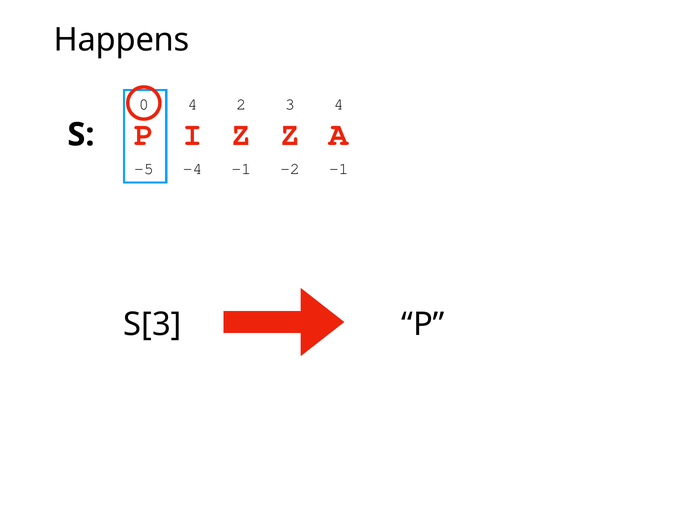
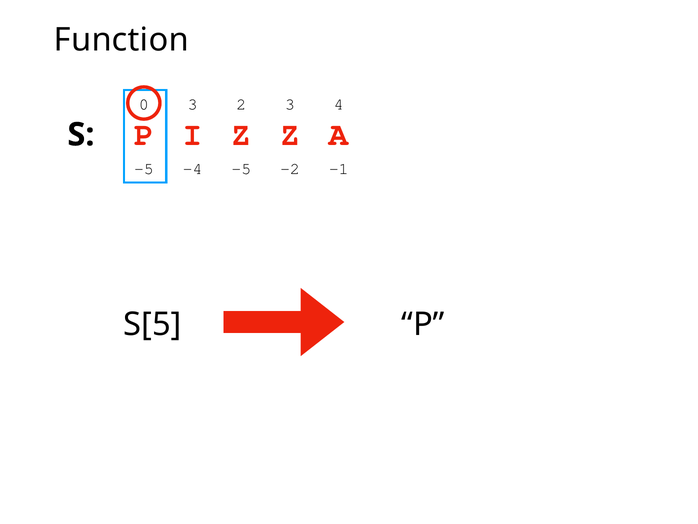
Happens: Happens -> Function
0 4: 4 -> 3
-4 -1: -1 -> -5
S[3: S[3 -> S[5
